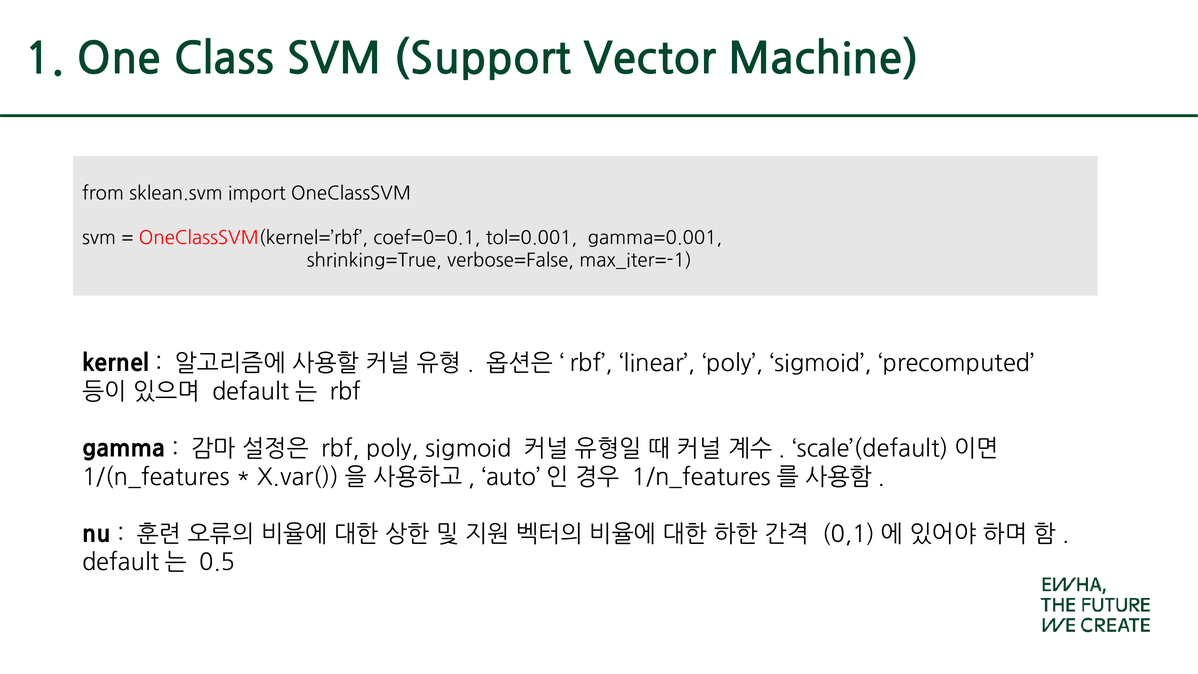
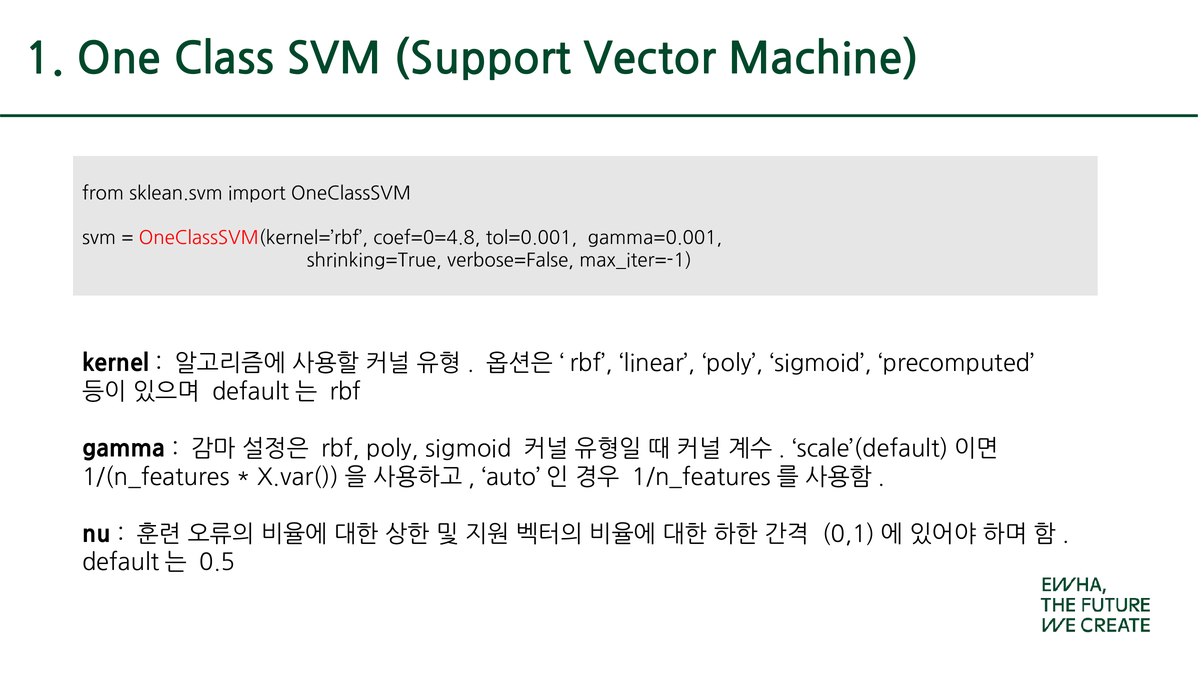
coef=0=0.1: coef=0=0.1 -> coef=0=4.8
